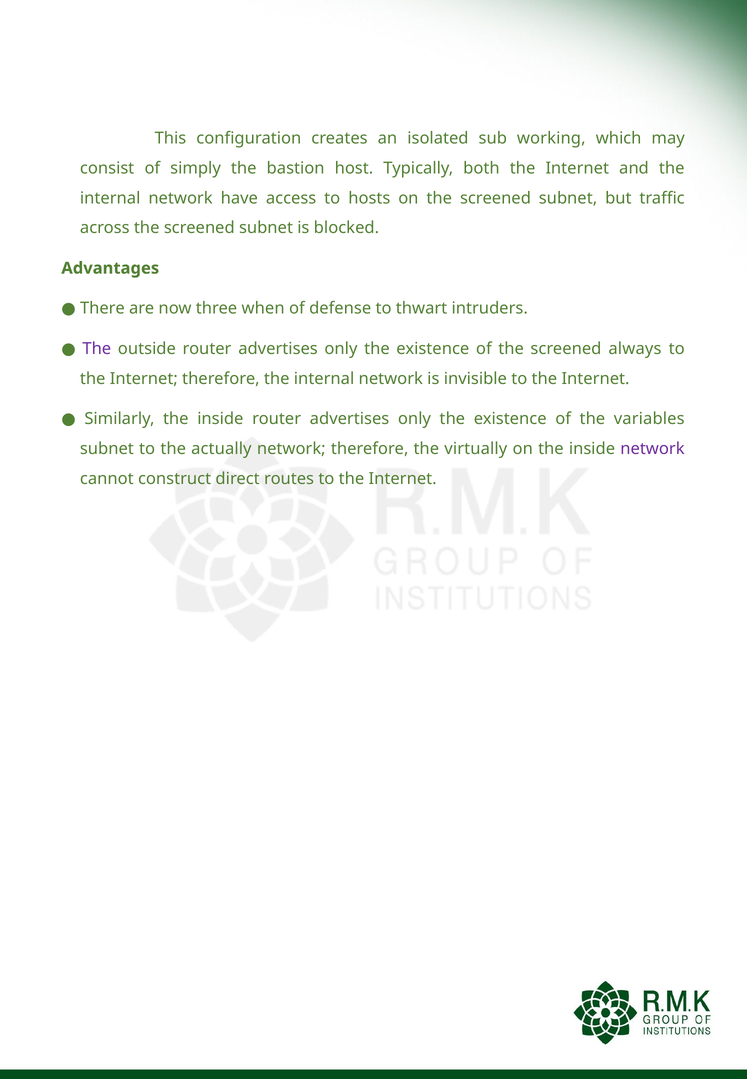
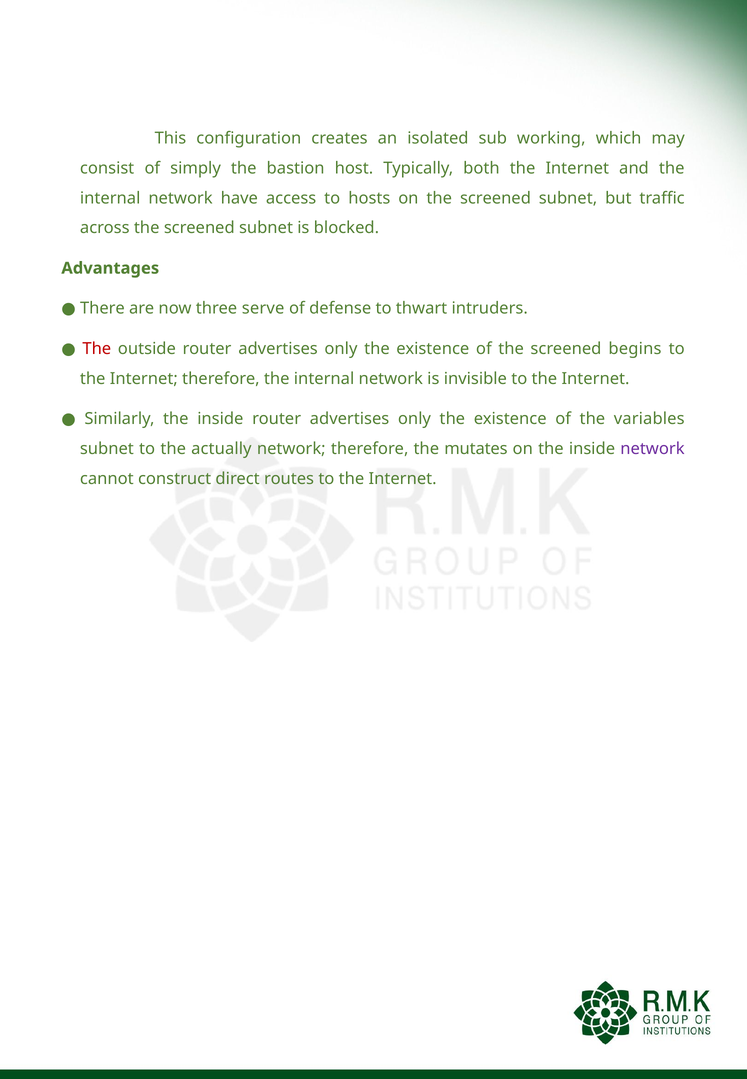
when: when -> serve
The at (97, 349) colour: purple -> red
always: always -> begins
virtually: virtually -> mutates
